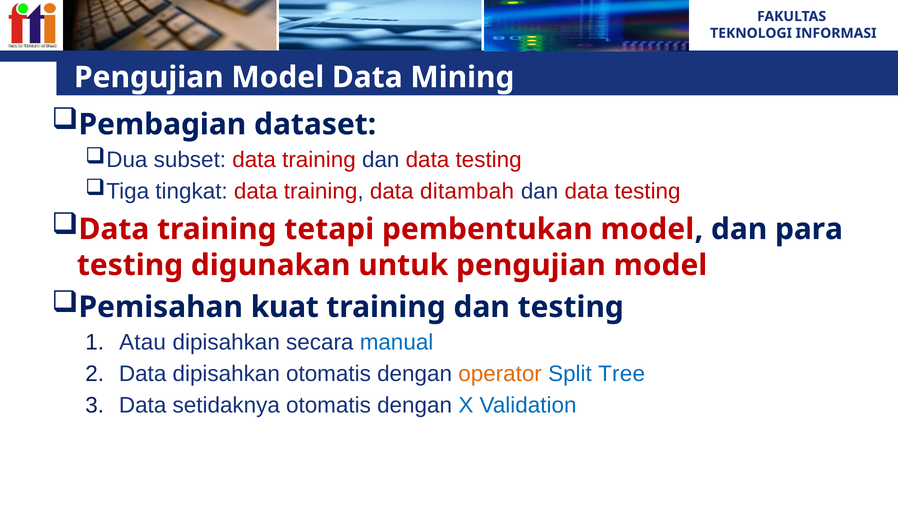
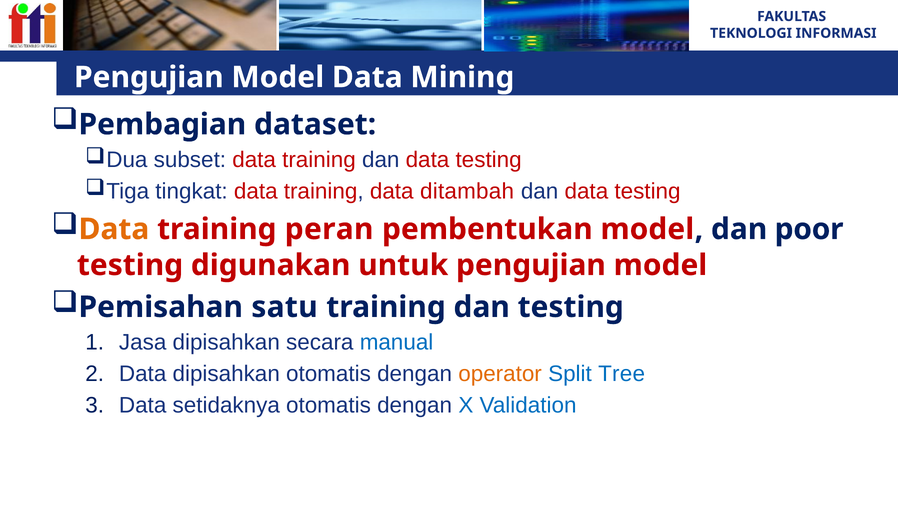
Data at (114, 229) colour: red -> orange
tetapi: tetapi -> peran
para: para -> poor
kuat: kuat -> satu
Atau: Atau -> Jasa
